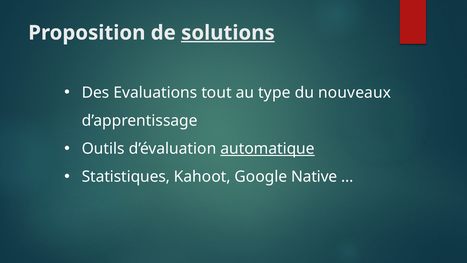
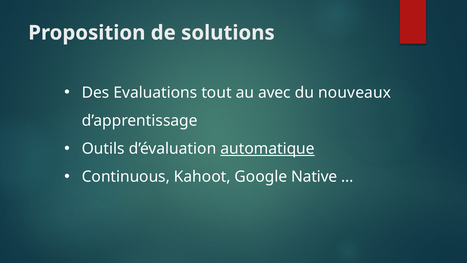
solutions underline: present -> none
type: type -> avec
Statistiques: Statistiques -> Continuous
